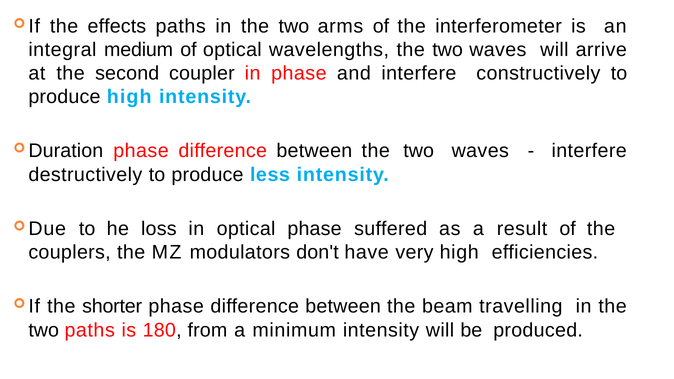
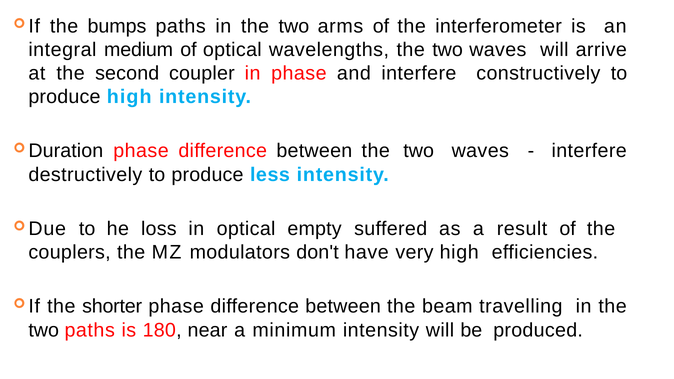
effects: effects -> bumps
optical phase: phase -> empty
from: from -> near
